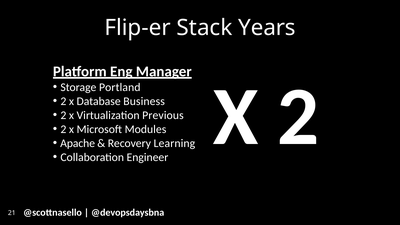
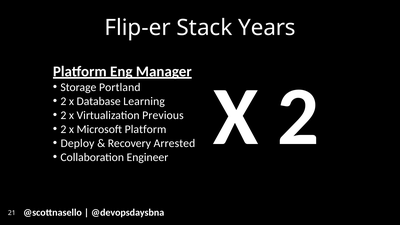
Business: Business -> Learning
Microsoft Modules: Modules -> Platform
Apache: Apache -> Deploy
Learning: Learning -> Arrested
